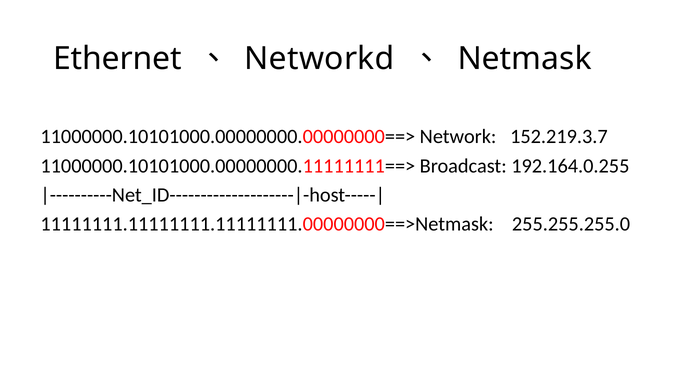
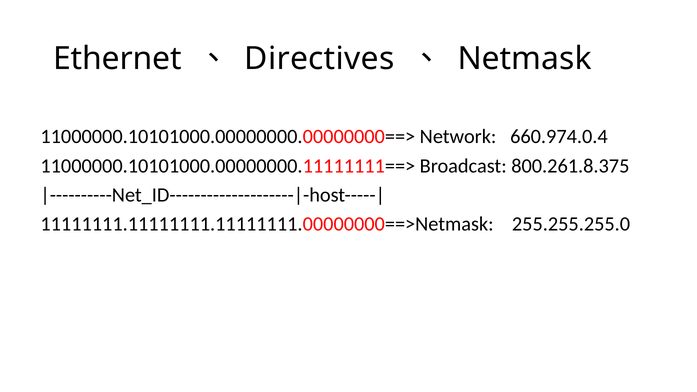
Networkd: Networkd -> Directives
152.219.3.7: 152.219.3.7 -> 660.974.0.4
192.164.0.255: 192.164.0.255 -> 800.261.8.375
